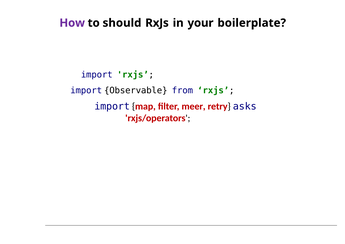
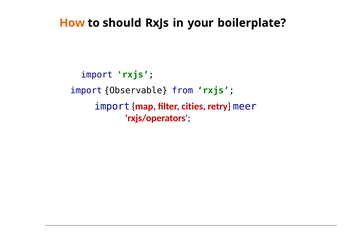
How colour: purple -> orange
meer: meer -> cities
asks: asks -> meer
